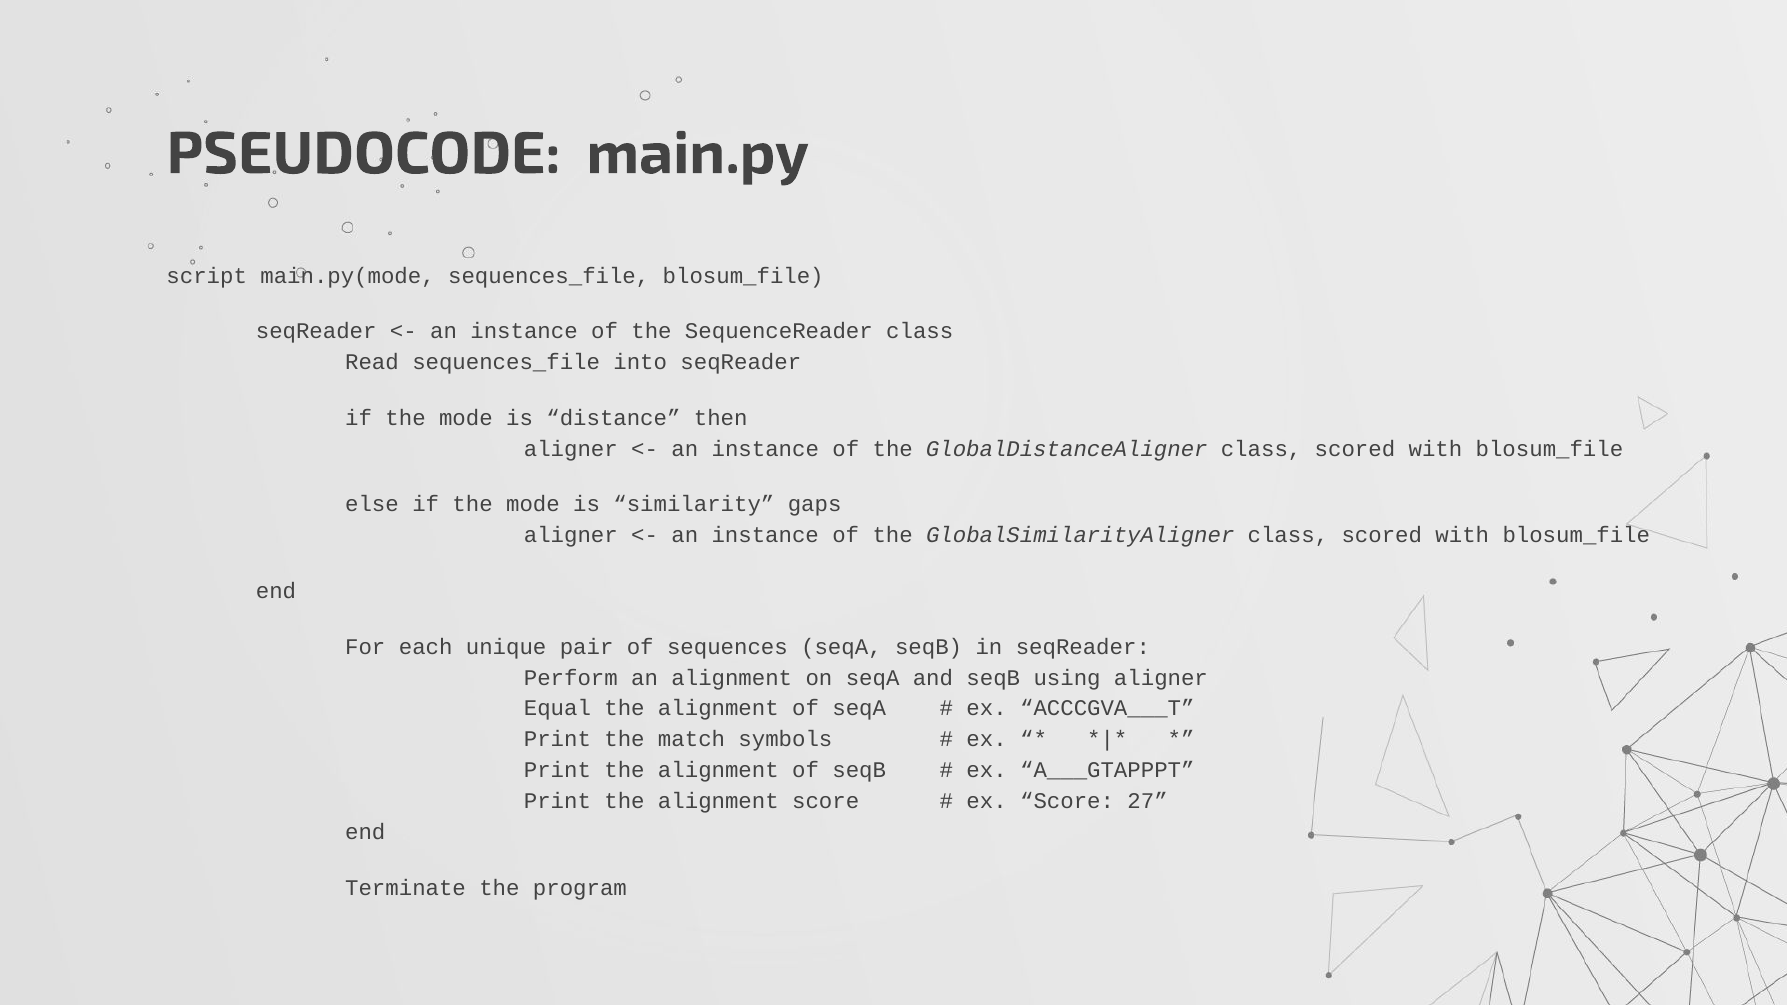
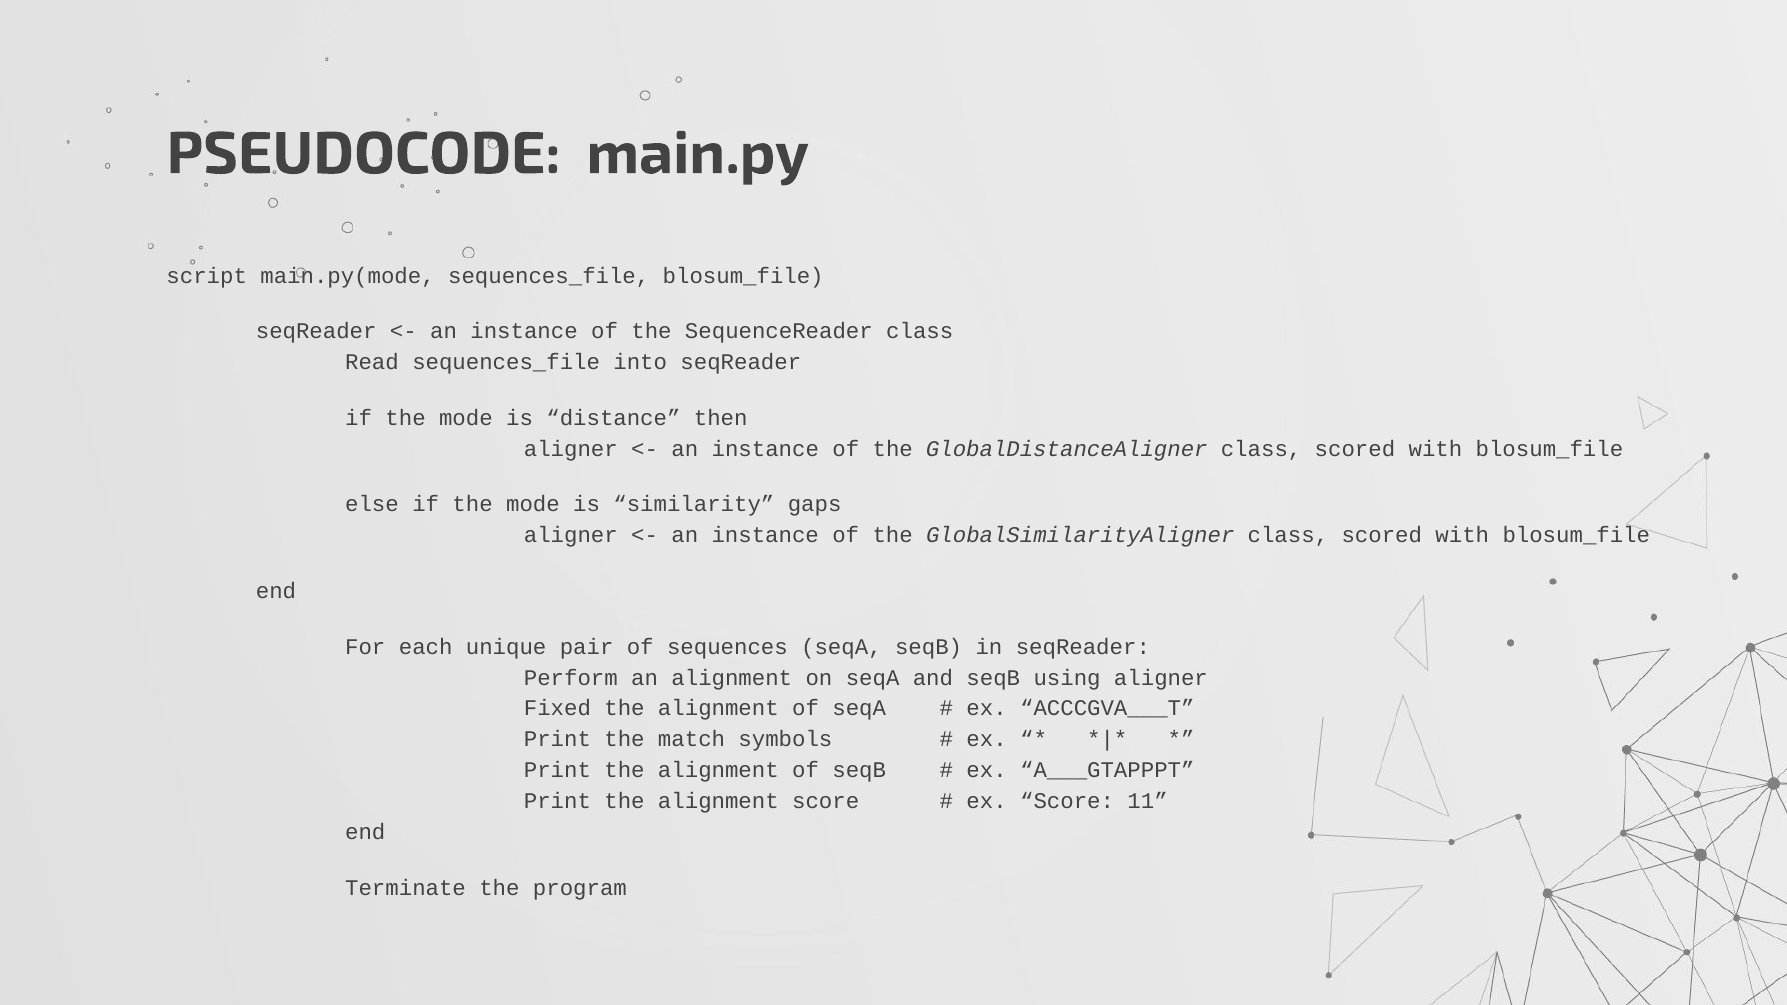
Equal: Equal -> Fixed
27: 27 -> 11
